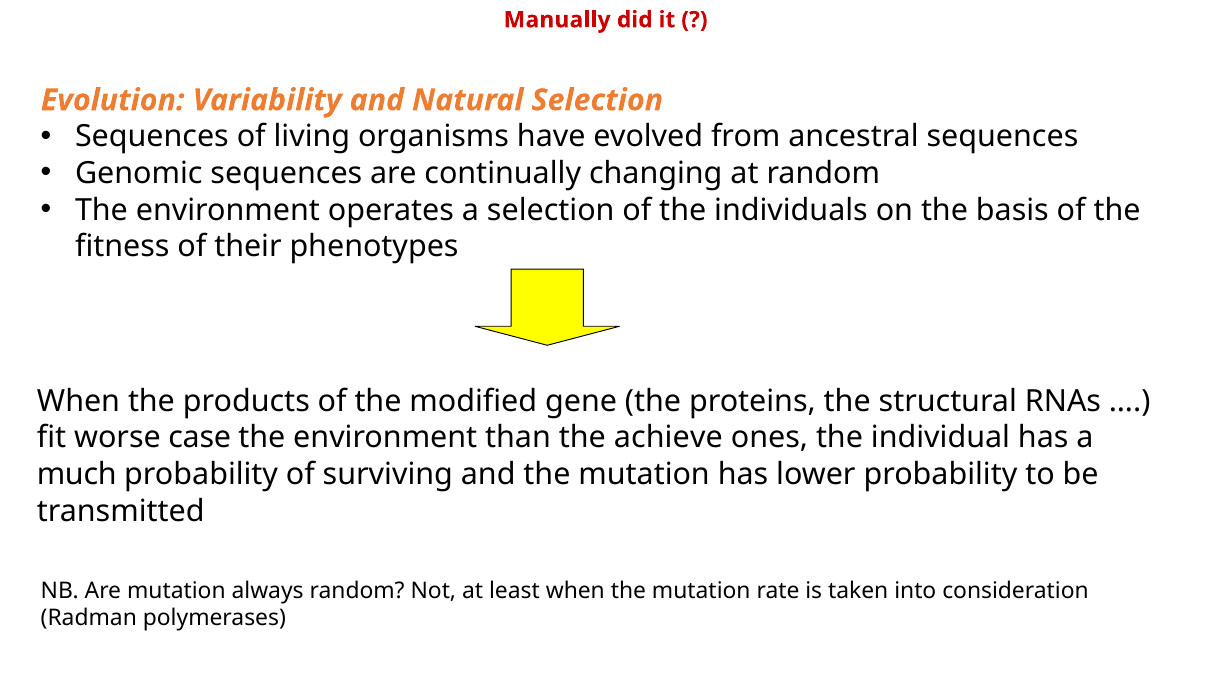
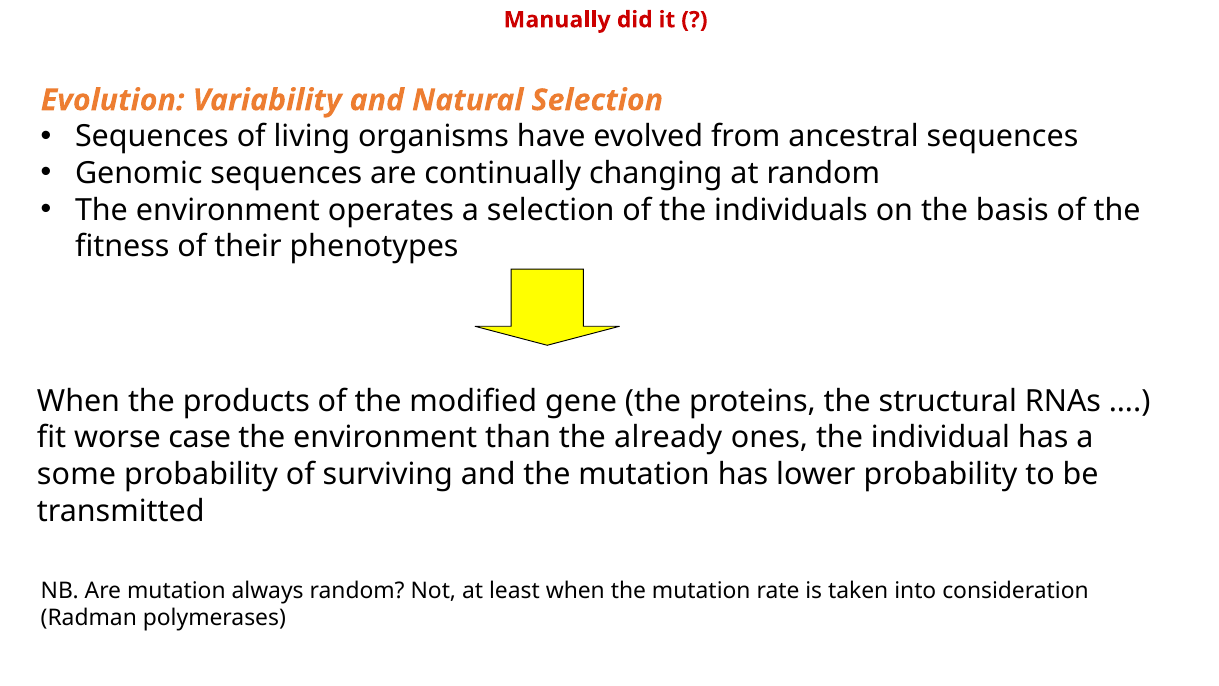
achieve: achieve -> already
much: much -> some
